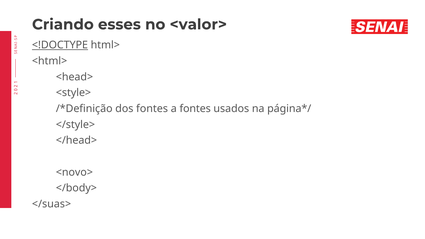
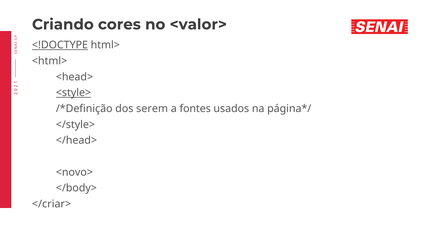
esses: esses -> cores
<style> underline: none -> present
dos fontes: fontes -> serem
</suas>: </suas> -> </criar>
